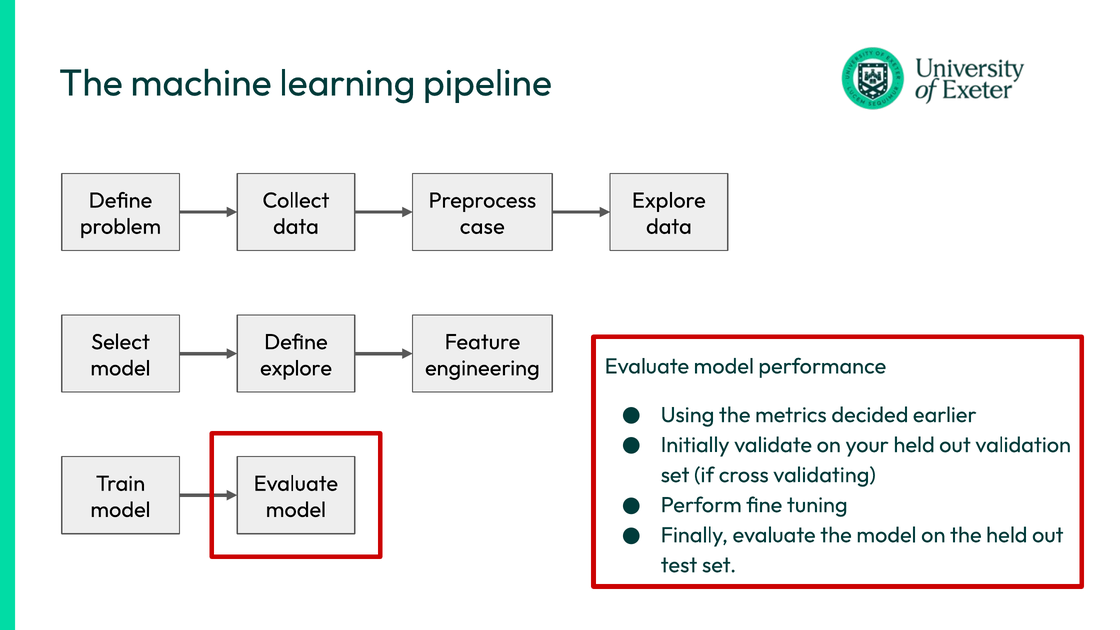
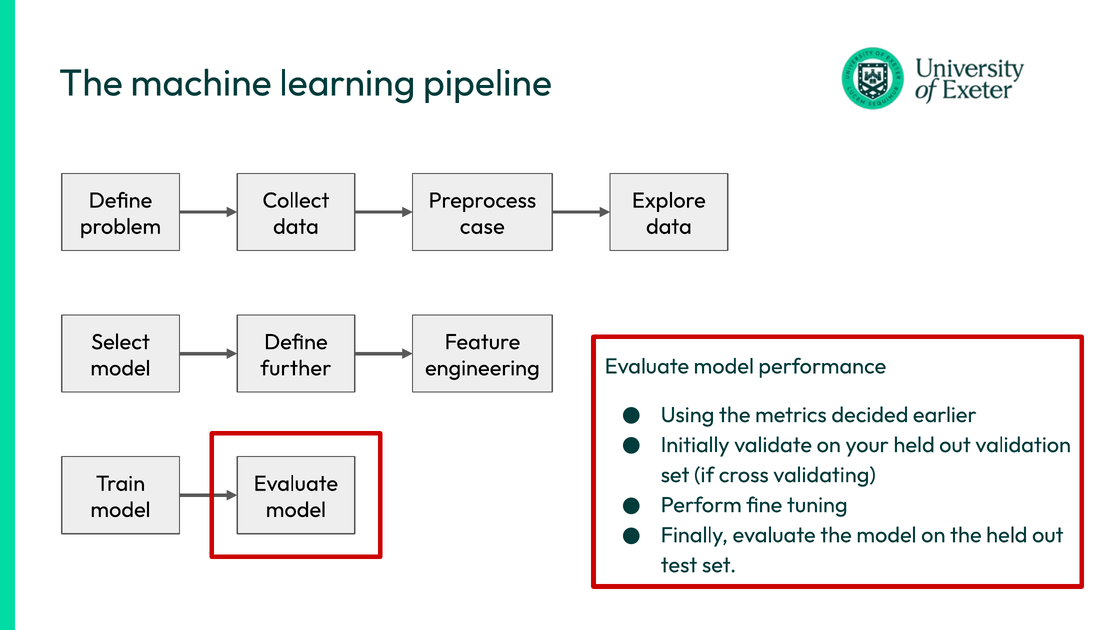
explore at (296, 368): explore -> further
